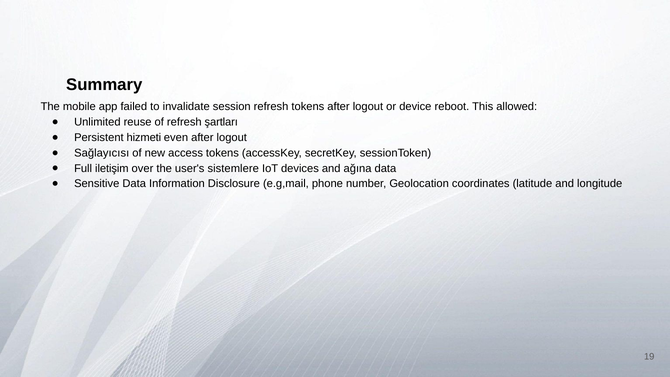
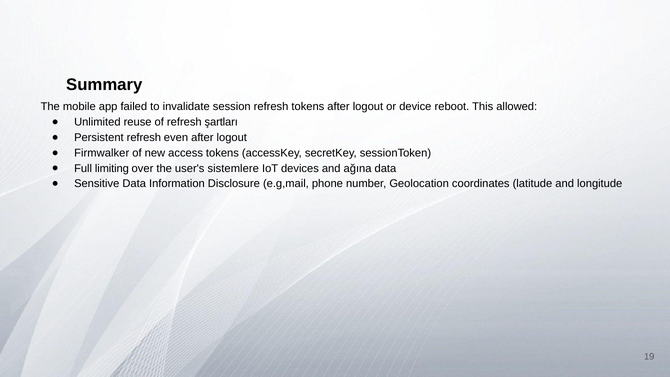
Persistent hizmeti: hizmeti -> refresh
Sağlayıcısı: Sağlayıcısı -> Firmwalker
iletişim: iletişim -> limiting
